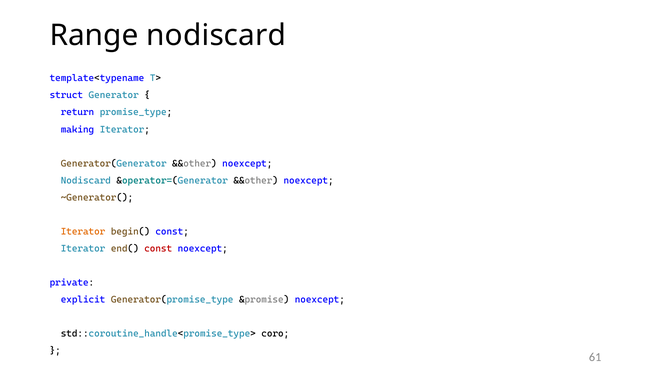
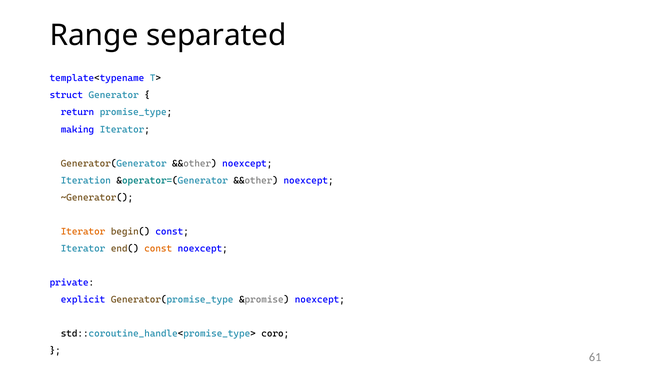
Range nodiscard: nodiscard -> separated
Nodiscard at (86, 181): Nodiscard -> Iteration
const at (158, 249) colour: red -> orange
